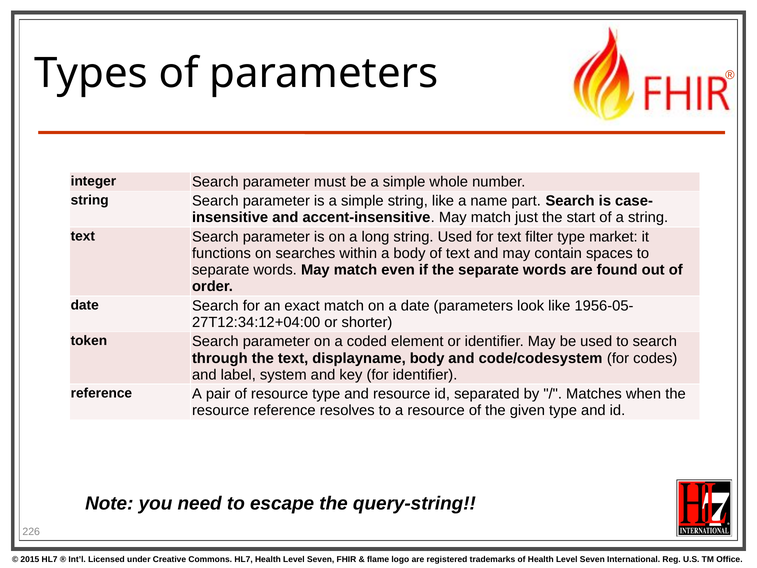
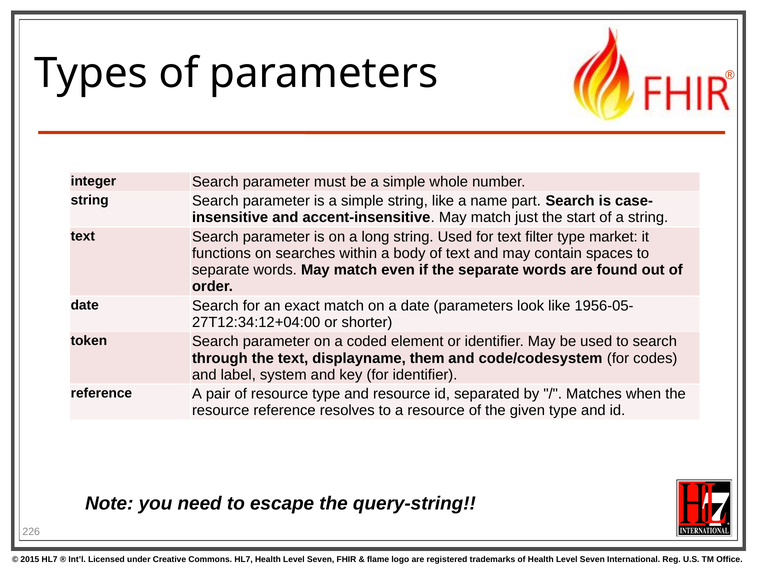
displayname body: body -> them
